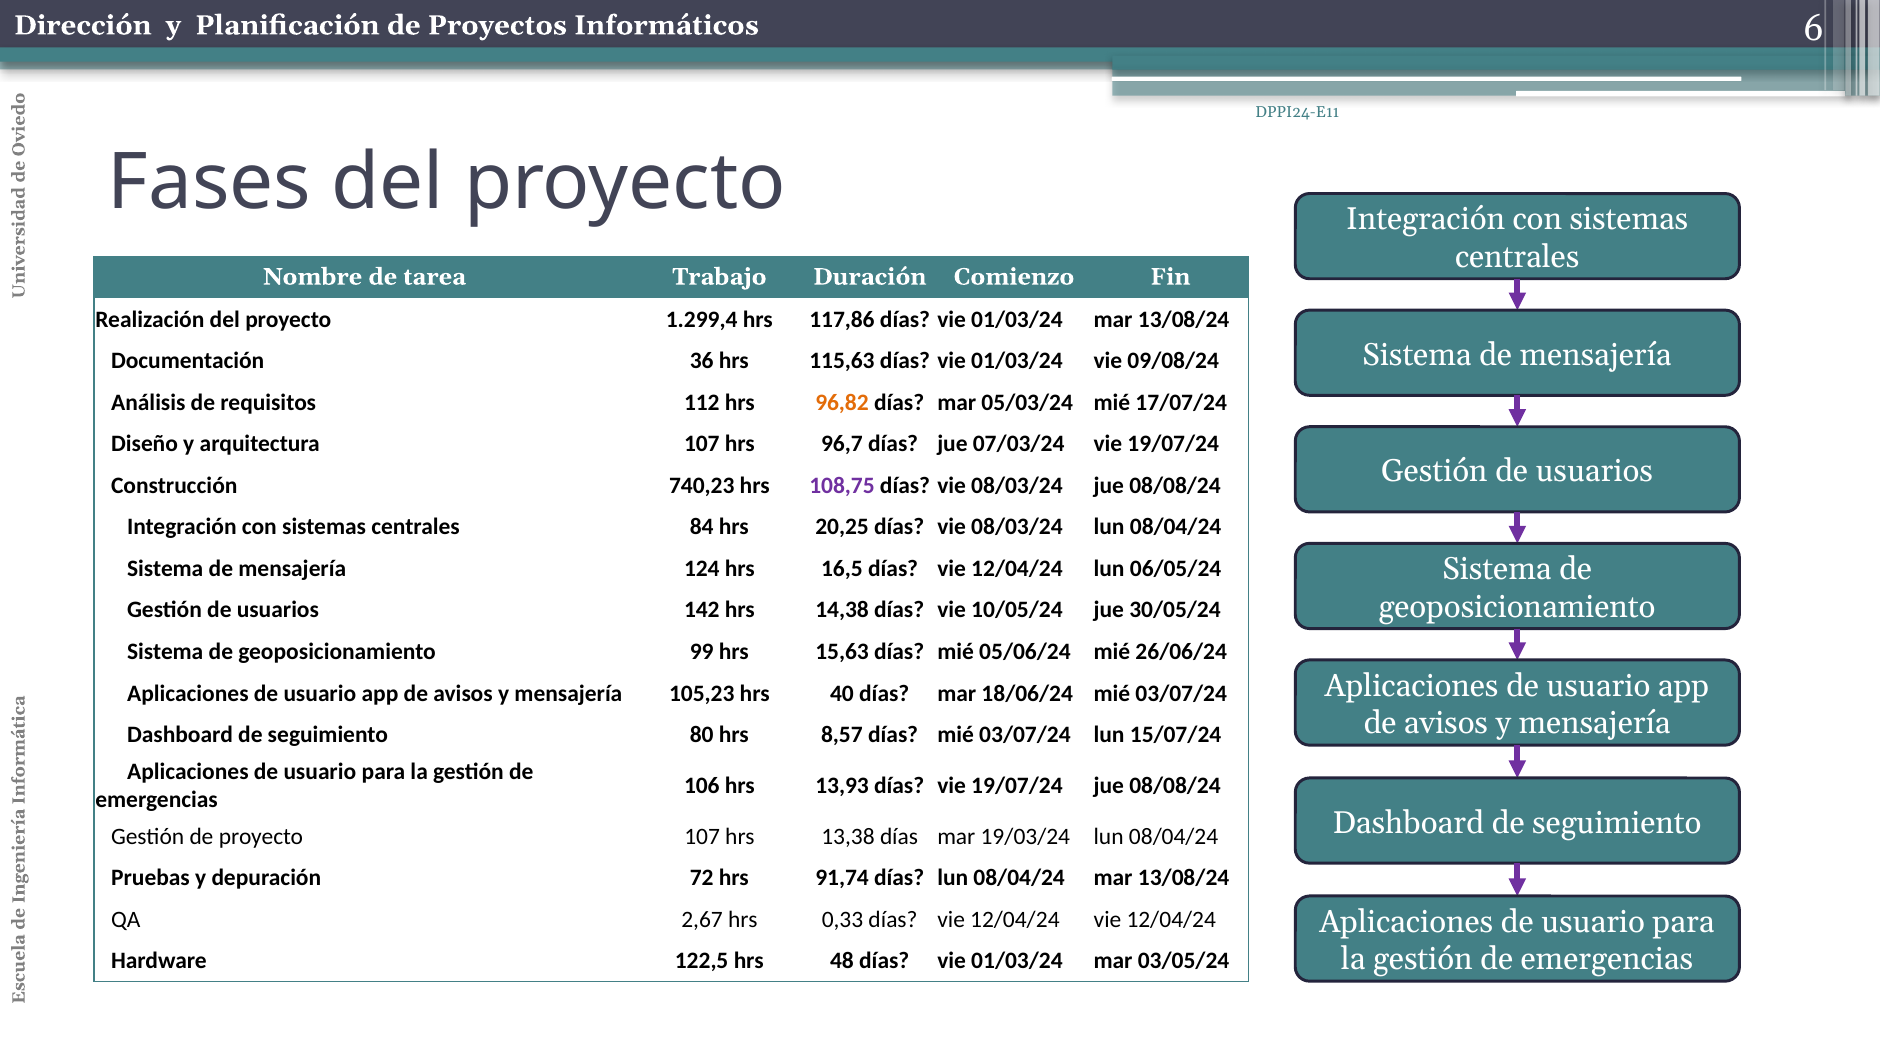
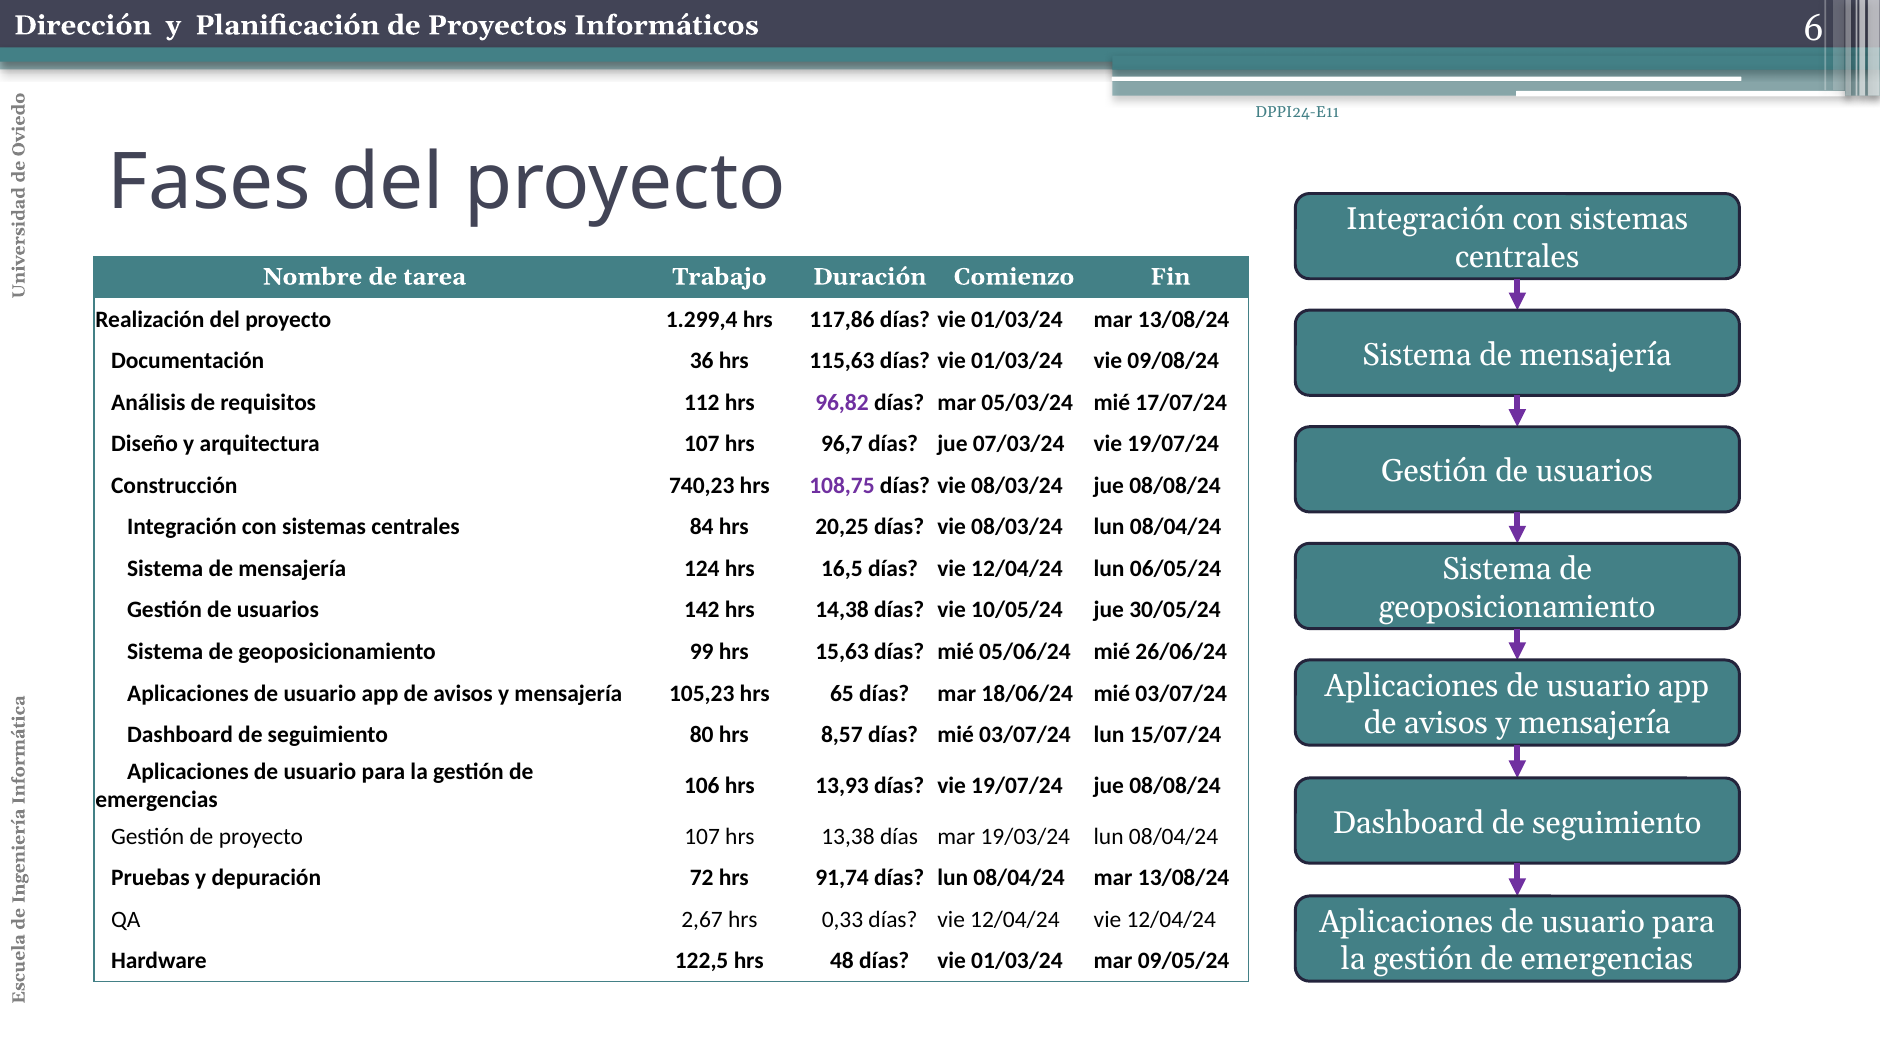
96,82 colour: orange -> purple
40: 40 -> 65
03/05/24: 03/05/24 -> 09/05/24
